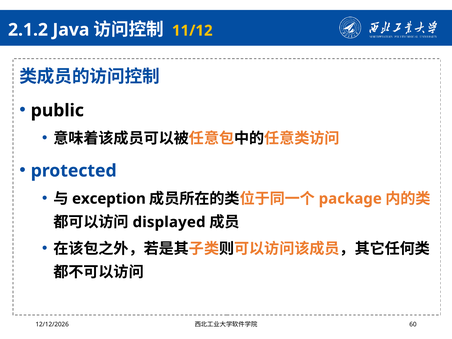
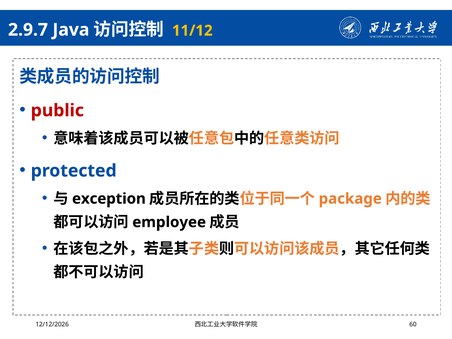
2.1.2: 2.1.2 -> 2.9.7
public colour: black -> red
displayed: displayed -> employee
